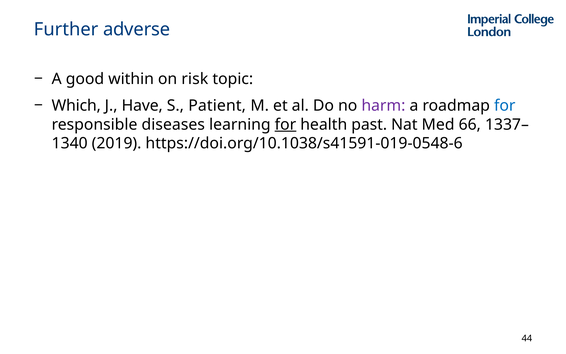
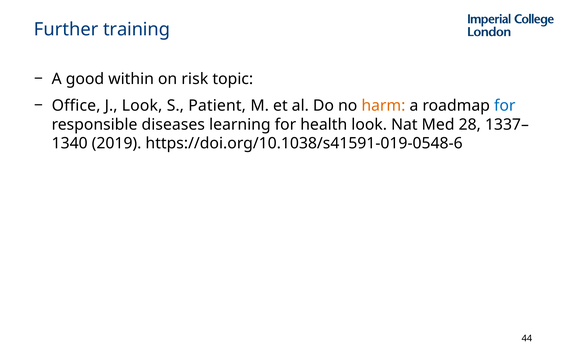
adverse: adverse -> training
Which: Which -> Office
J Have: Have -> Look
harm colour: purple -> orange
for at (285, 124) underline: present -> none
health past: past -> look
66: 66 -> 28
